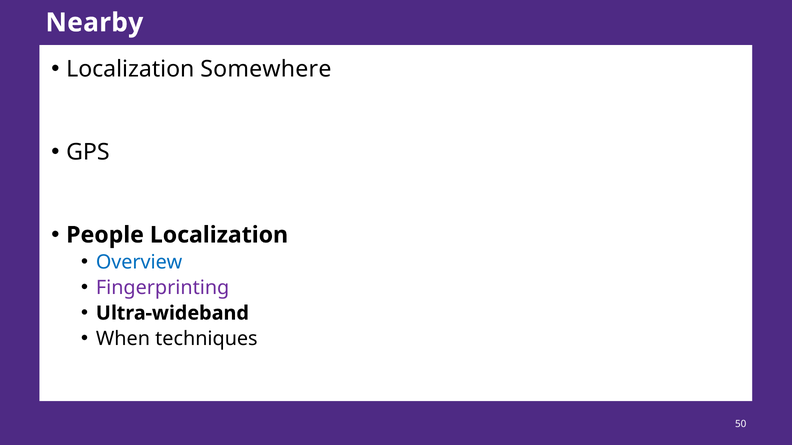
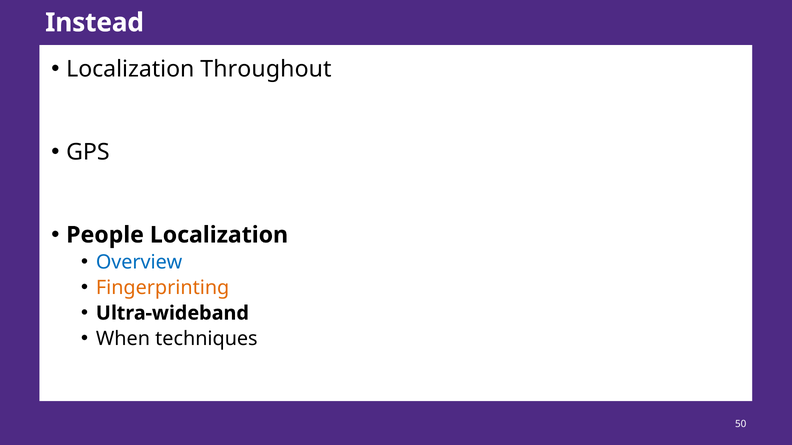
Nearby: Nearby -> Instead
Somewhere: Somewhere -> Throughout
Fingerprinting colour: purple -> orange
